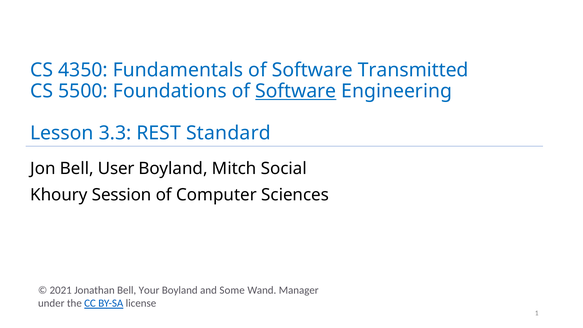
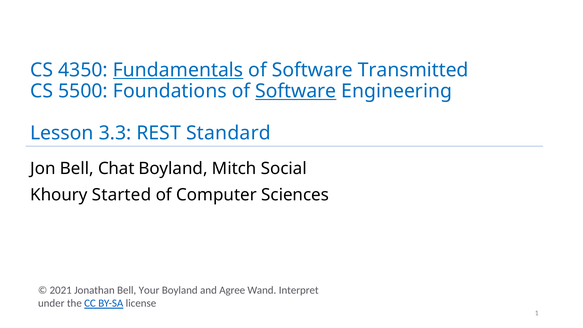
Fundamentals underline: none -> present
User: User -> Chat
Session: Session -> Started
Some: Some -> Agree
Manager: Manager -> Interpret
